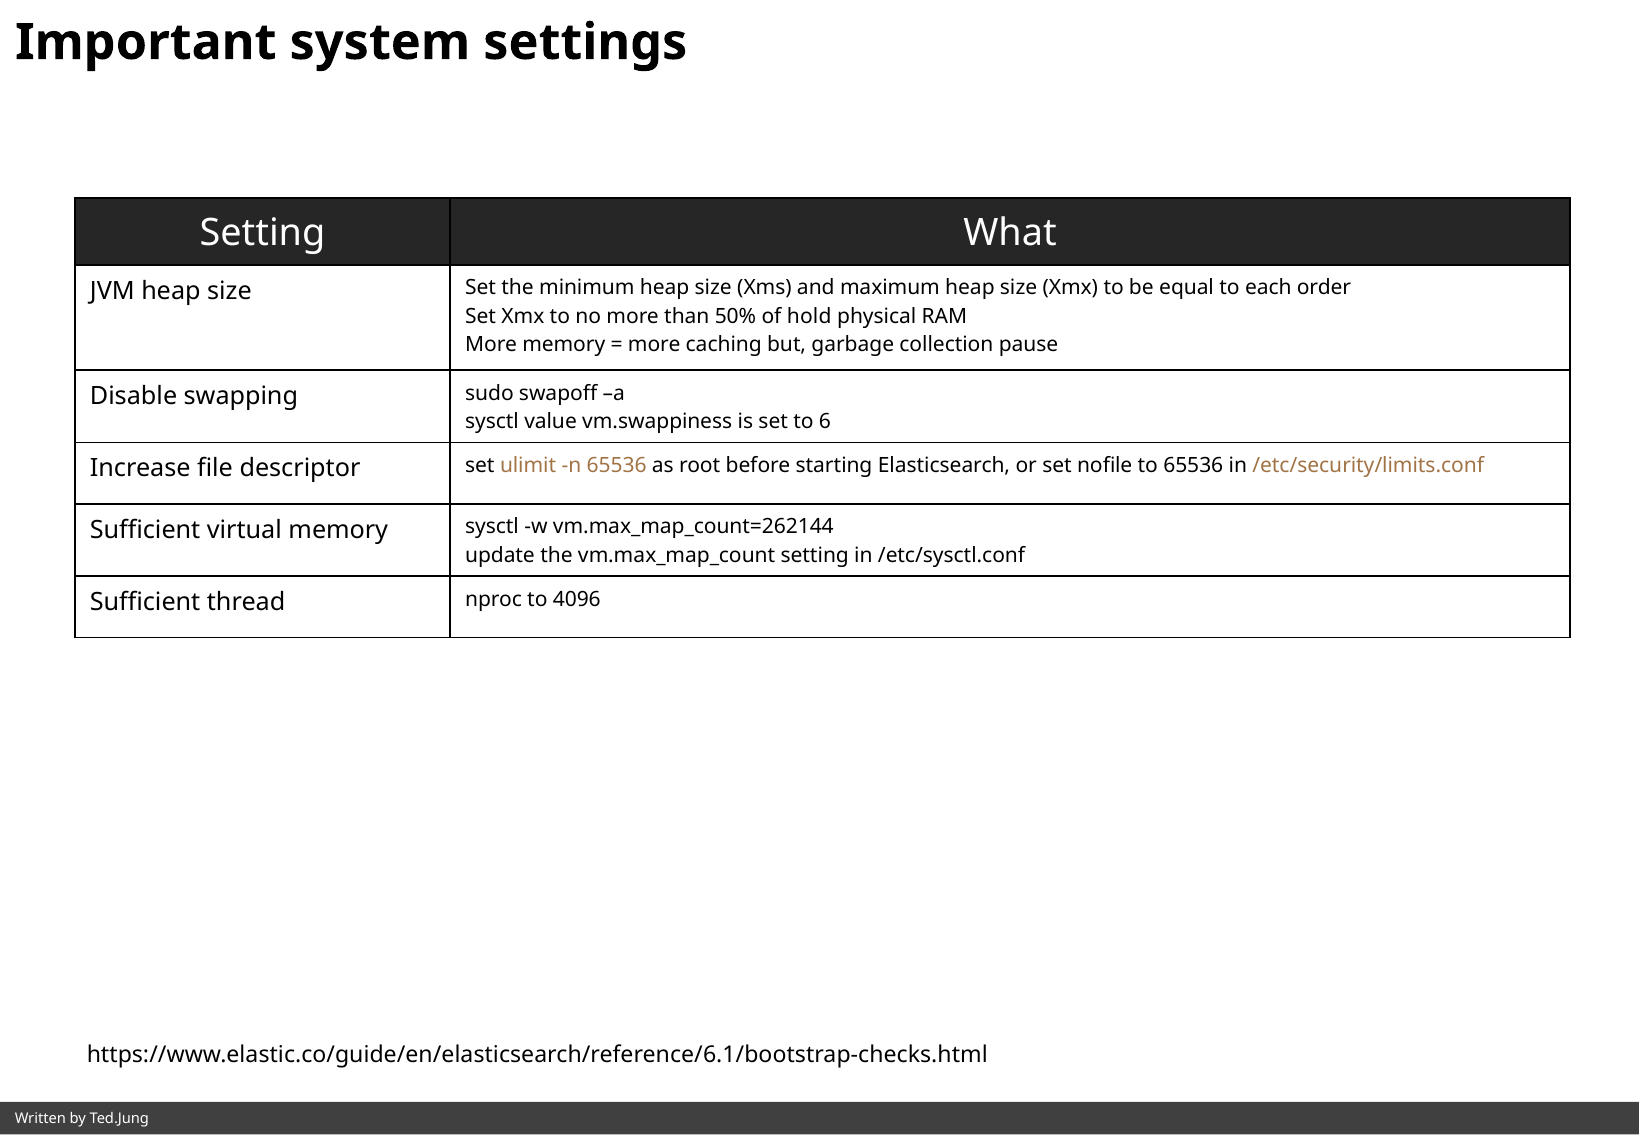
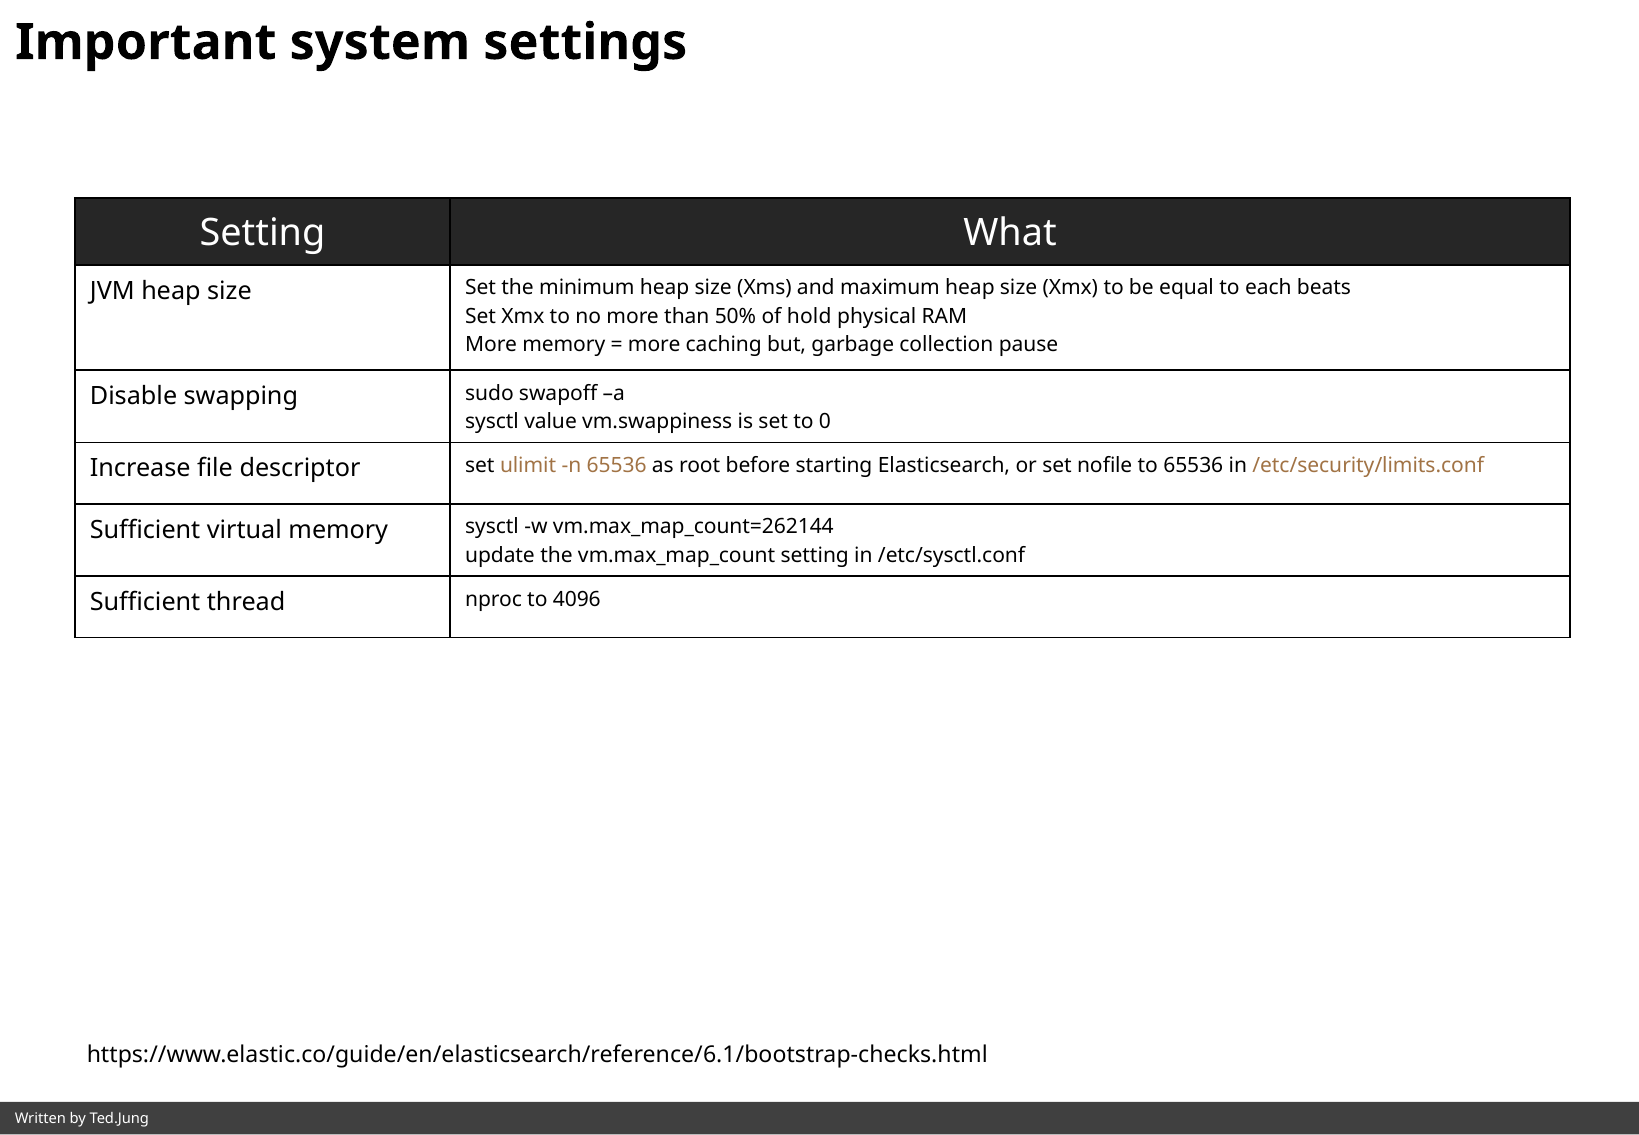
order: order -> beats
6: 6 -> 0
